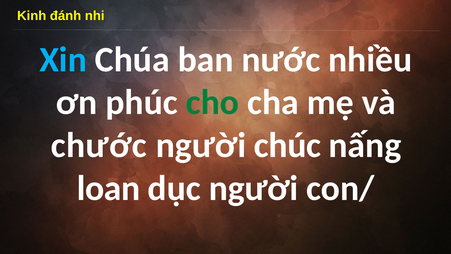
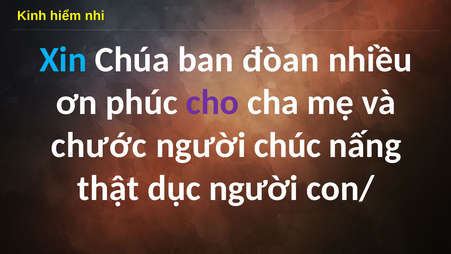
đánh: đánh -> hiểm
nước: nước -> đòan
cho colour: green -> purple
loan: loan -> thật
